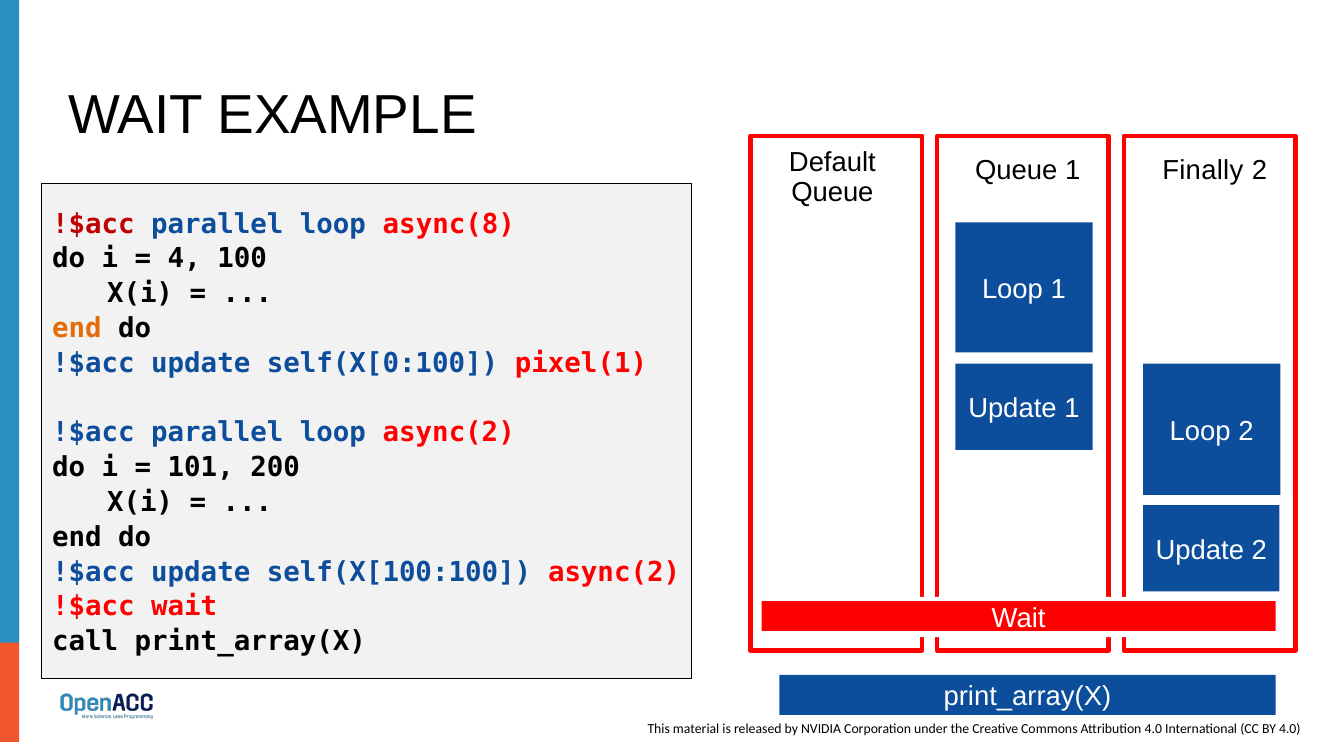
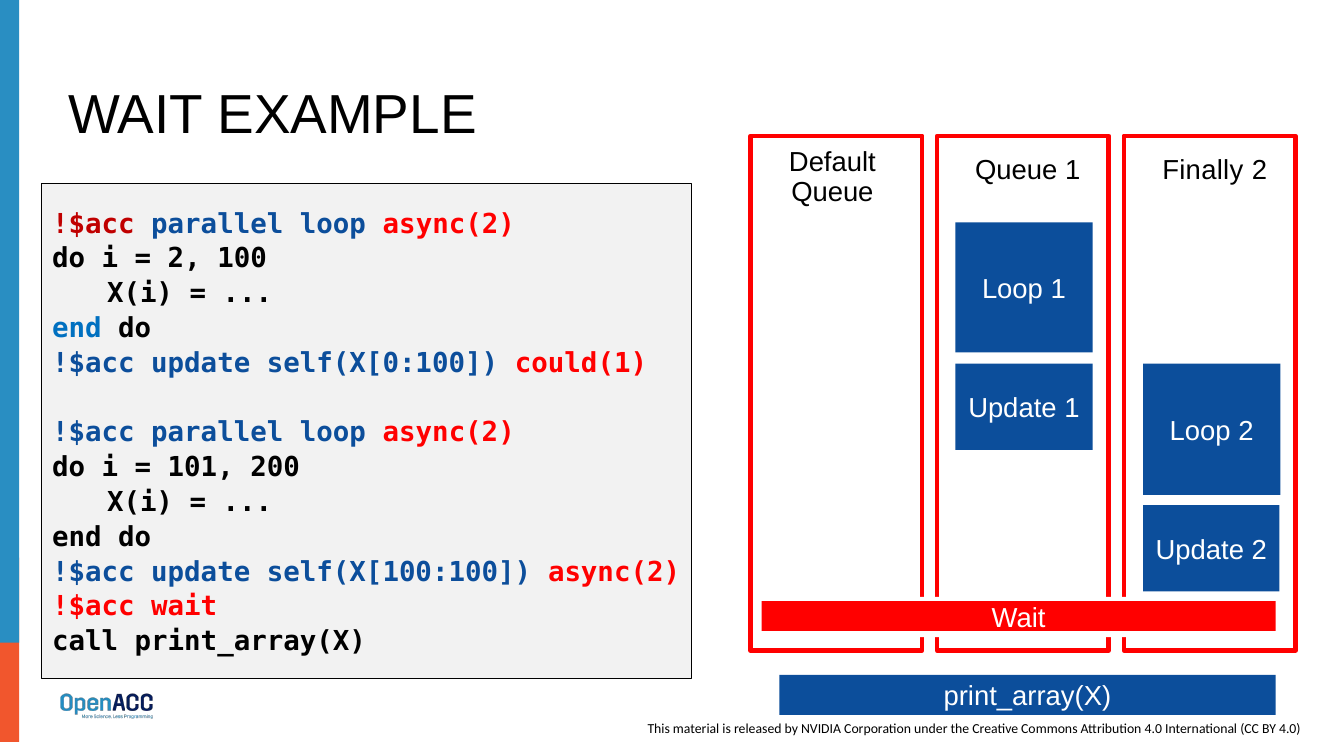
async(8 at (449, 224): async(8 -> async(2
4 at (184, 259): 4 -> 2
end at (77, 328) colour: orange -> blue
pixel(1: pixel(1 -> could(1
